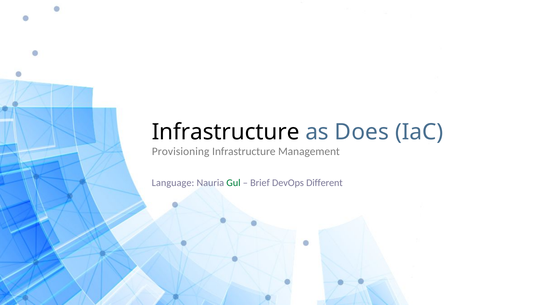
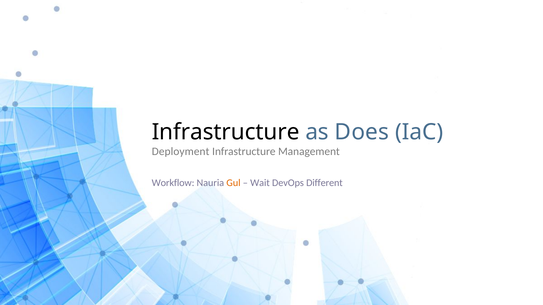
Provisioning: Provisioning -> Deployment
Language: Language -> Workflow
Gul colour: green -> orange
Brief: Brief -> Wait
